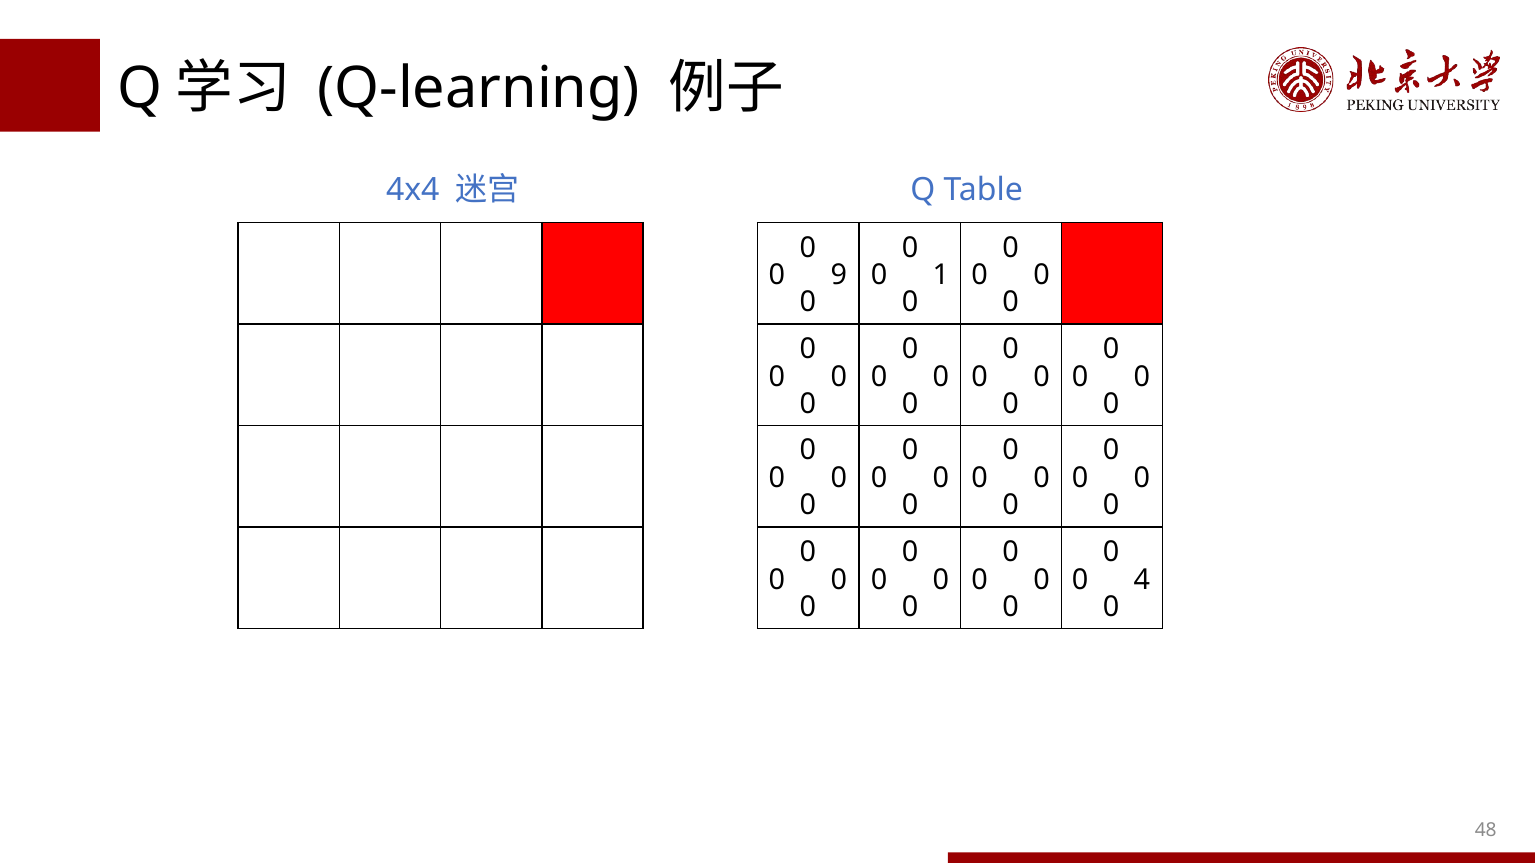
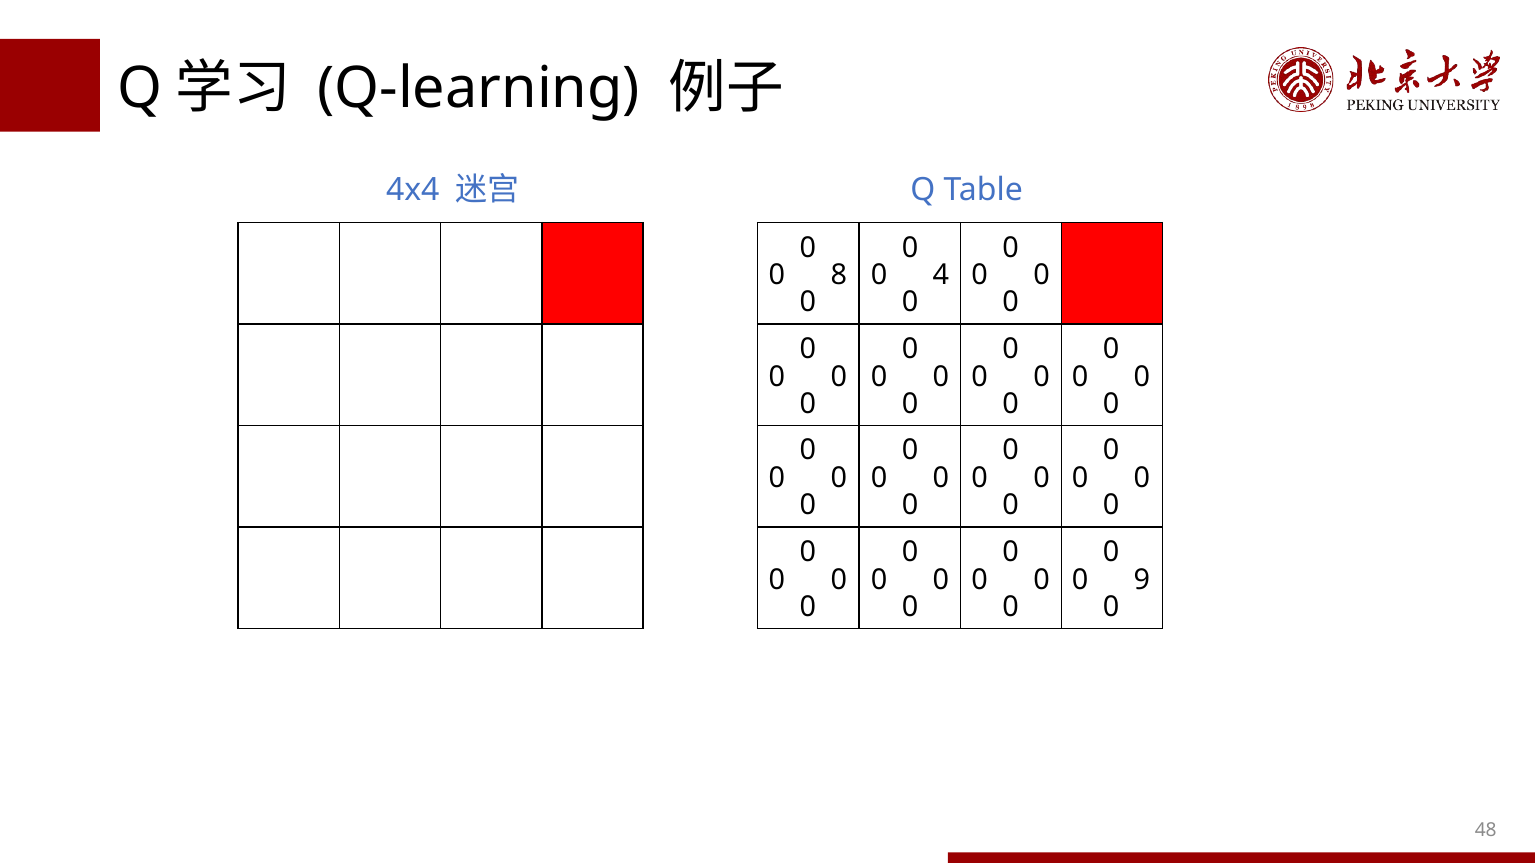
9: 9 -> 8
1: 1 -> 4
4: 4 -> 9
